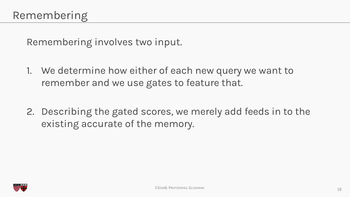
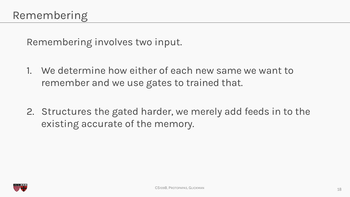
query: query -> same
feature: feature -> trained
Describing: Describing -> Structures
scores: scores -> harder
